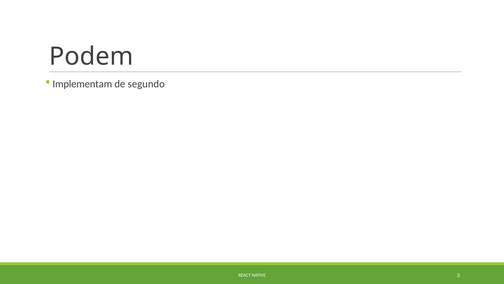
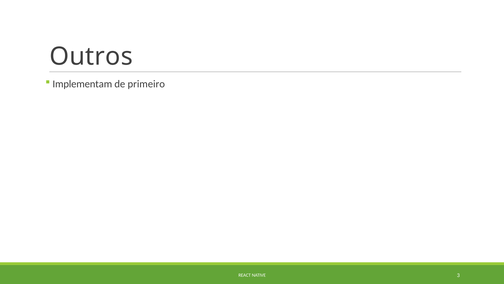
Podem: Podem -> Outros
segundo: segundo -> primeiro
